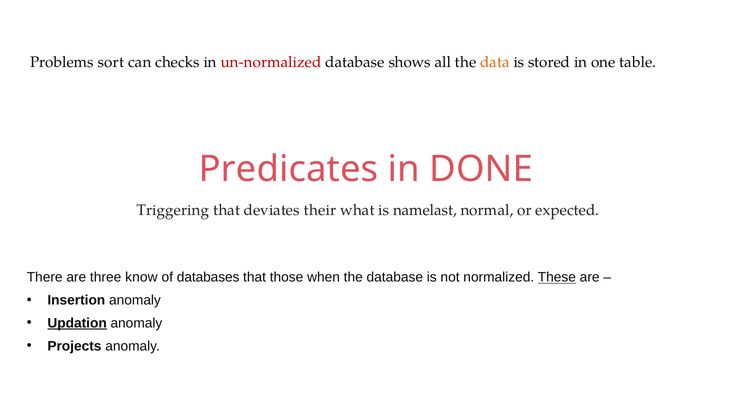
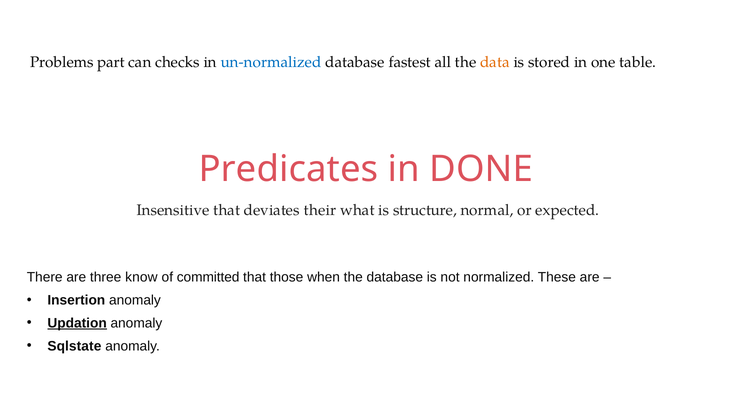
sort: sort -> part
un-normalized colour: red -> blue
shows: shows -> fastest
Triggering: Triggering -> Insensitive
namelast: namelast -> structure
databases: databases -> committed
These underline: present -> none
Projects: Projects -> Sqlstate
